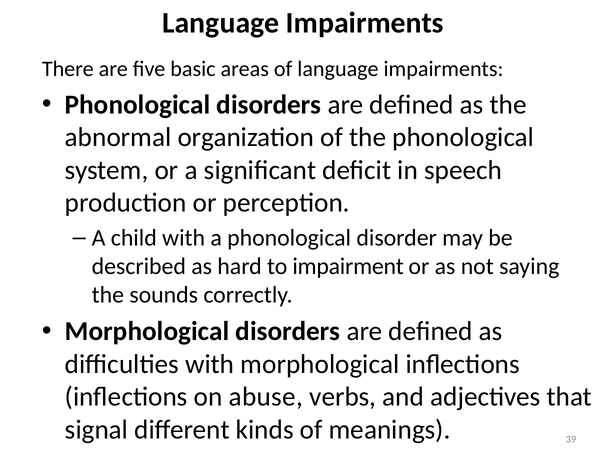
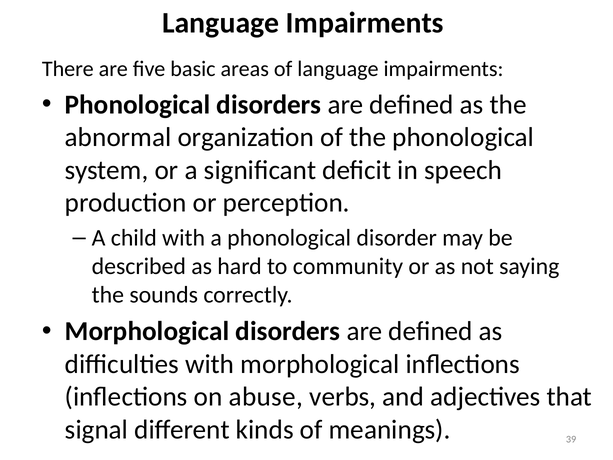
impairment: impairment -> community
